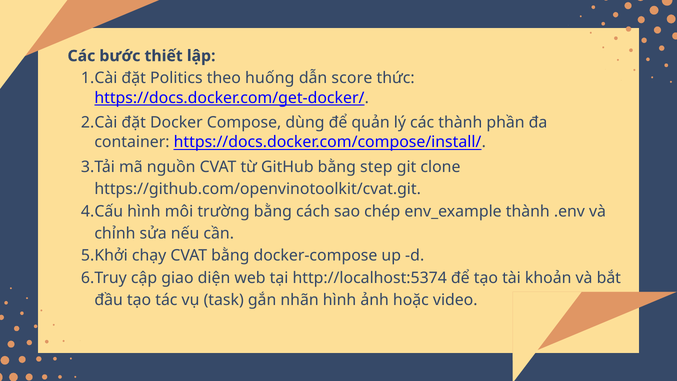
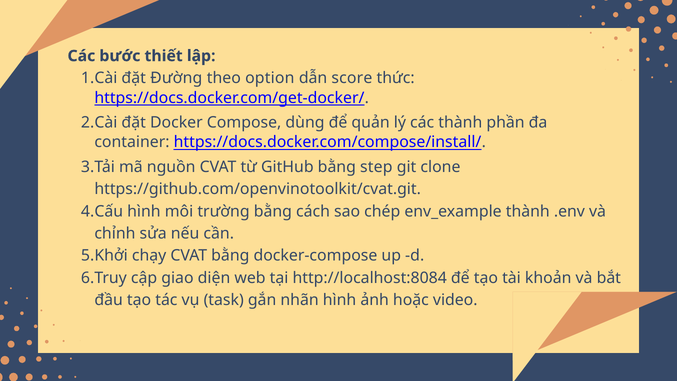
Politics: Politics -> Đường
huống: huống -> option
http://localhost:5374: http://localhost:5374 -> http://localhost:8084
